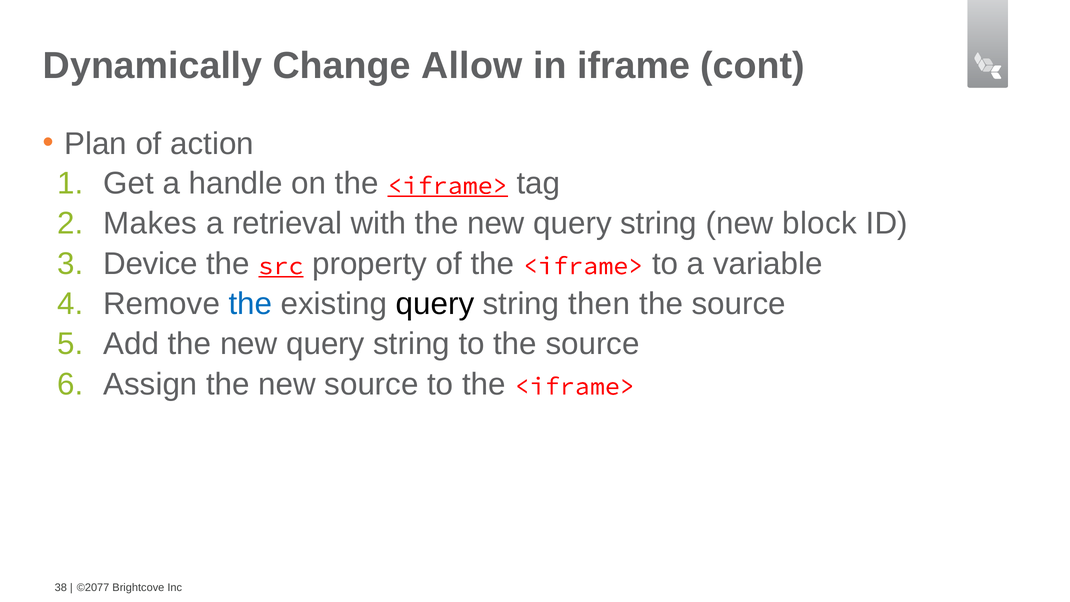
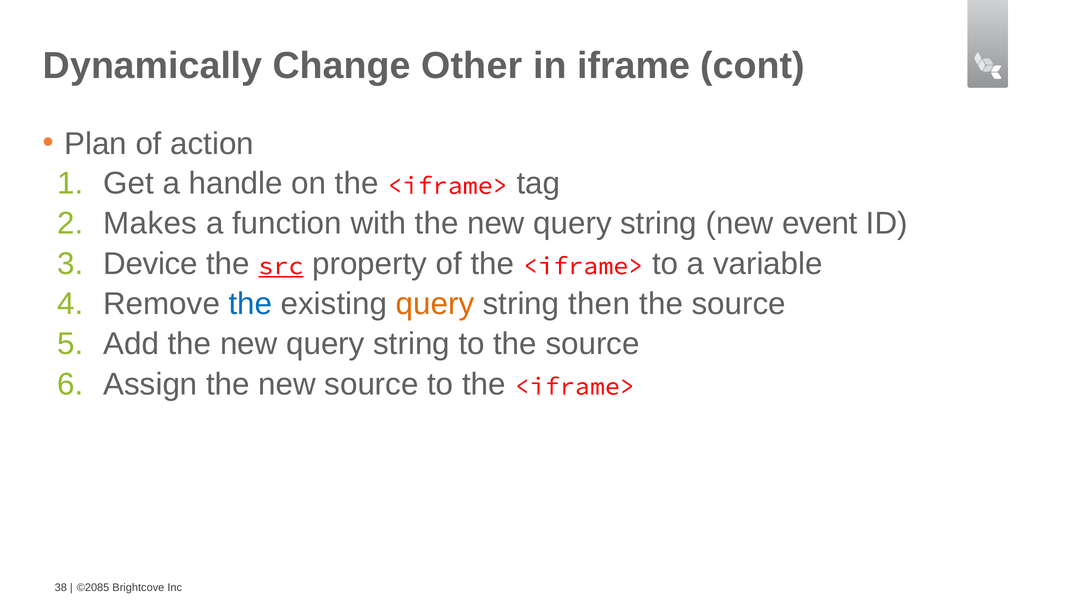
Allow: Allow -> Other
<iframe> at (448, 186) underline: present -> none
retrieval: retrieval -> function
block: block -> event
query at (435, 304) colour: black -> orange
©2077: ©2077 -> ©2085
